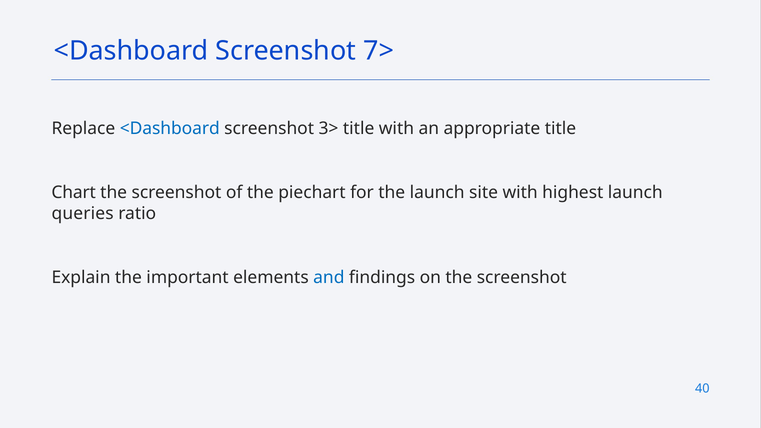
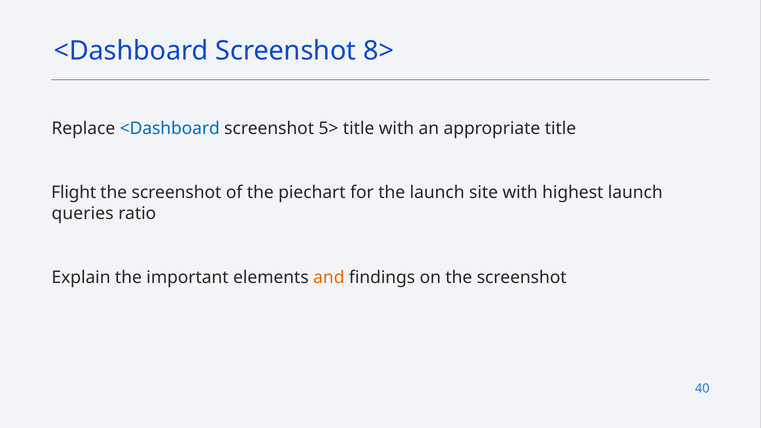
7>: 7> -> 8>
3>: 3> -> 5>
Chart: Chart -> Flight
and colour: blue -> orange
